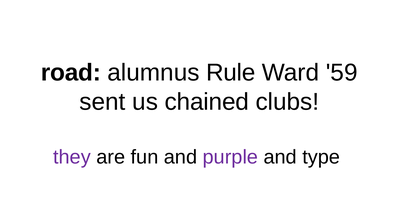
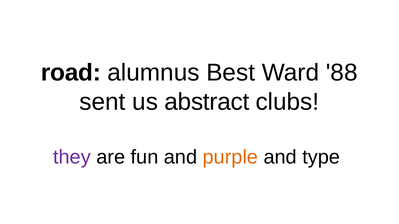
Rule: Rule -> Best
59: 59 -> 88
chained: chained -> abstract
purple colour: purple -> orange
